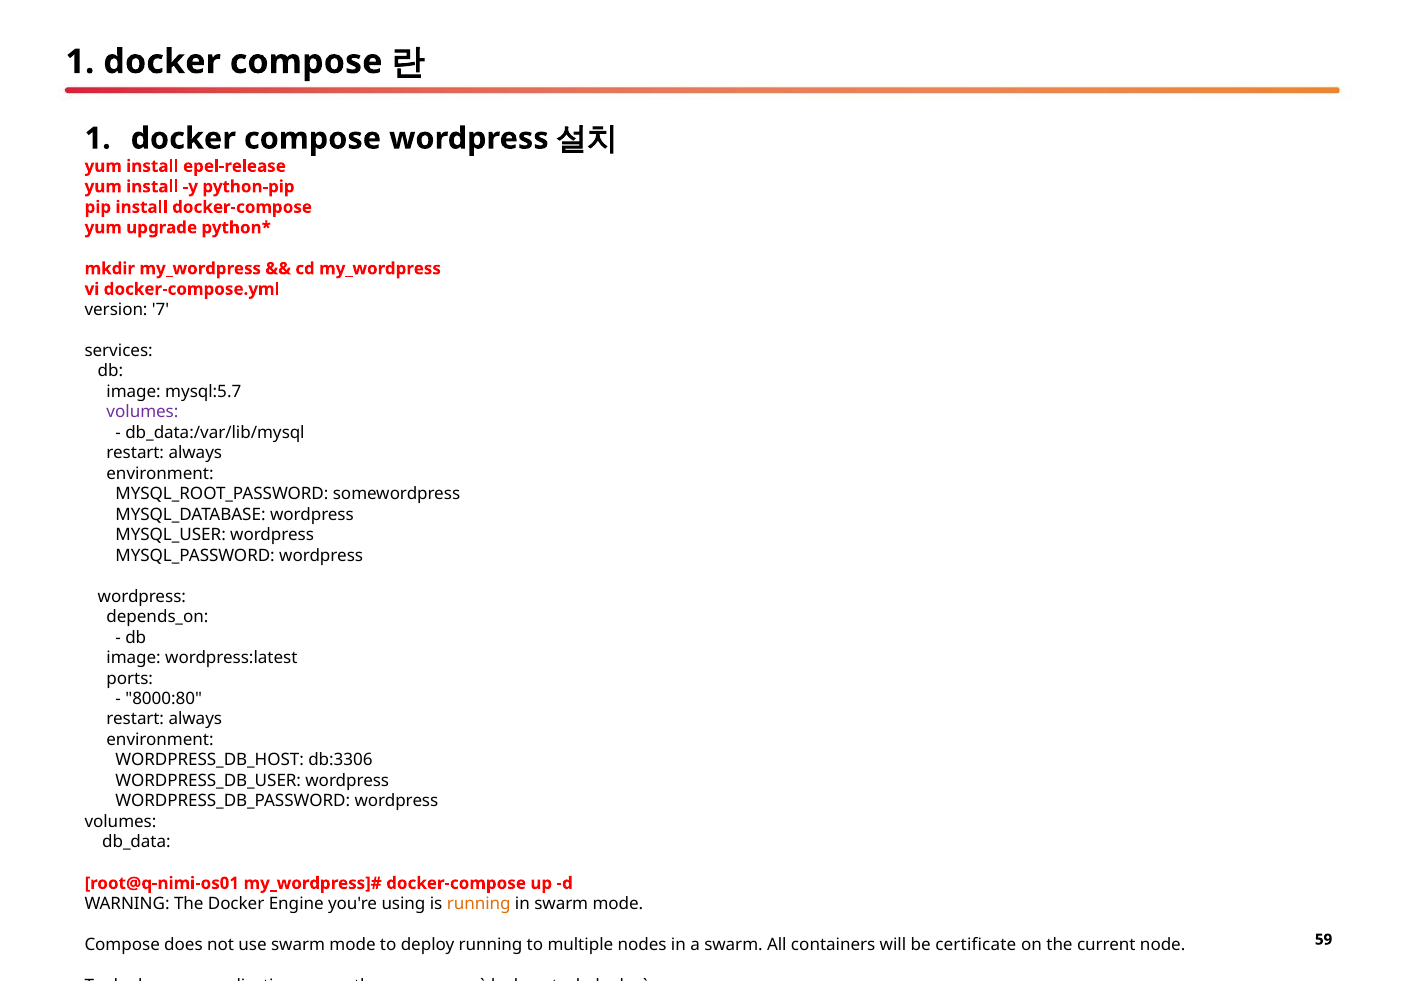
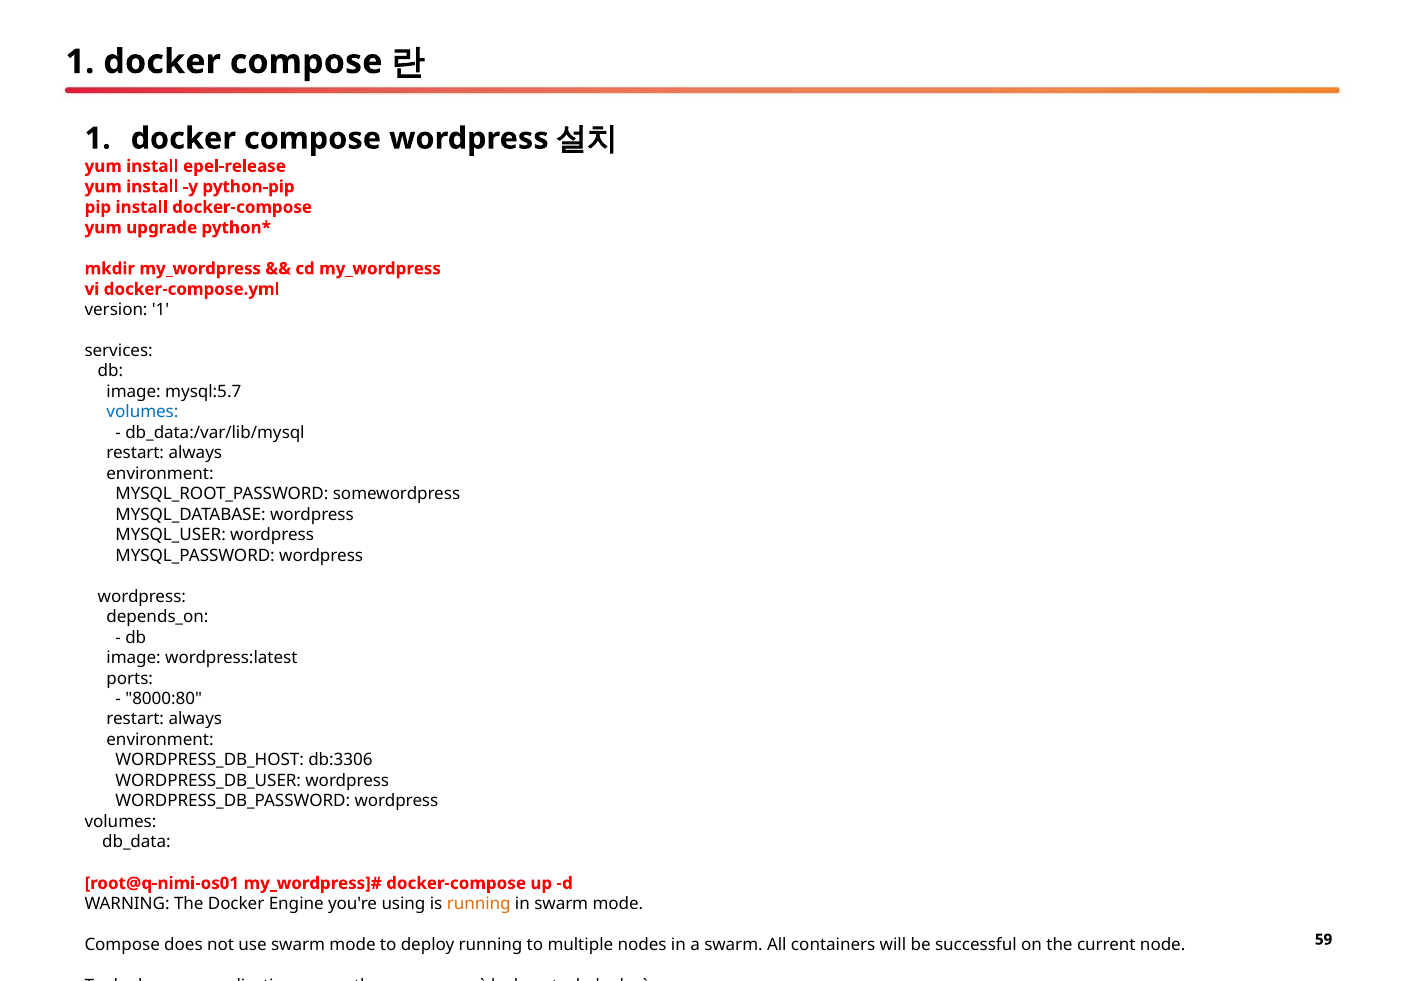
version 7: 7 -> 1
volumes at (142, 412) colour: purple -> blue
certificate: certificate -> successful
